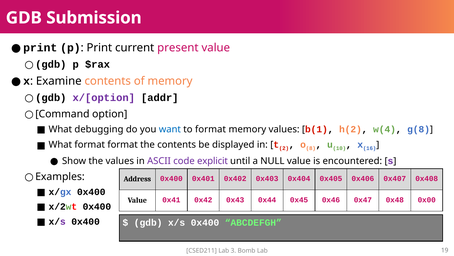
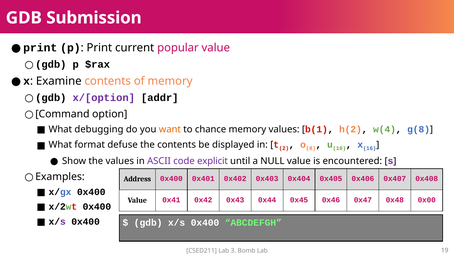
present: present -> popular
want colour: blue -> orange
to format: format -> chance
format format: format -> defuse
